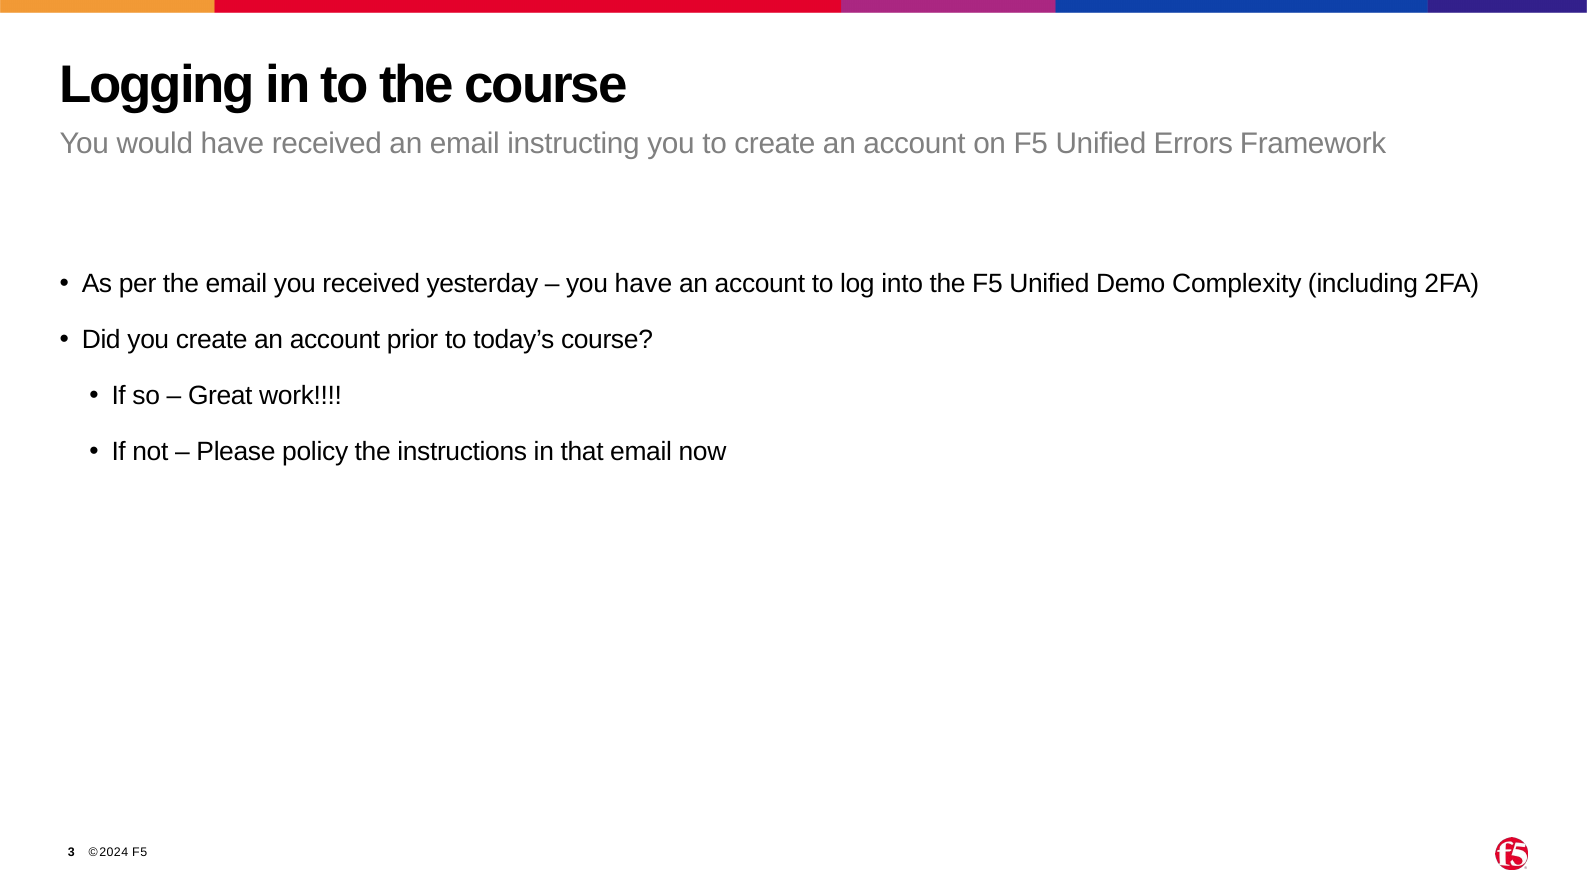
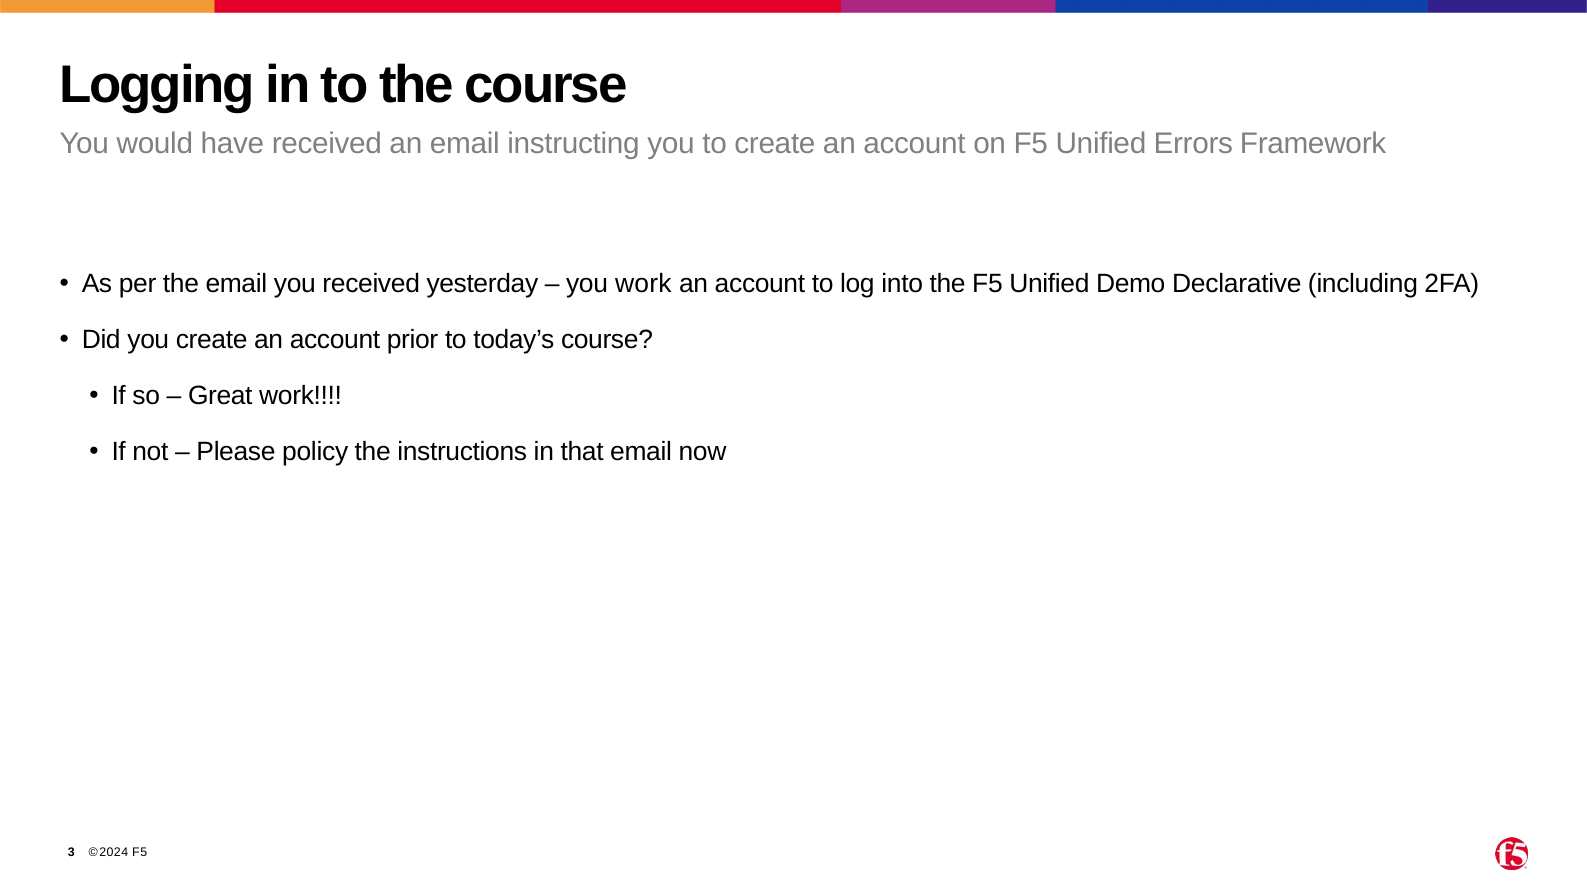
you have: have -> work
Complexity: Complexity -> Declarative
